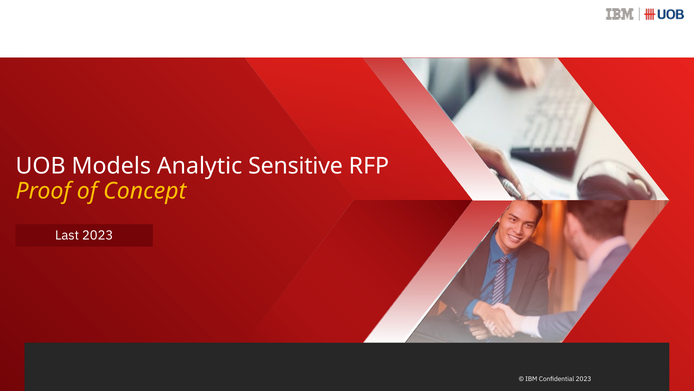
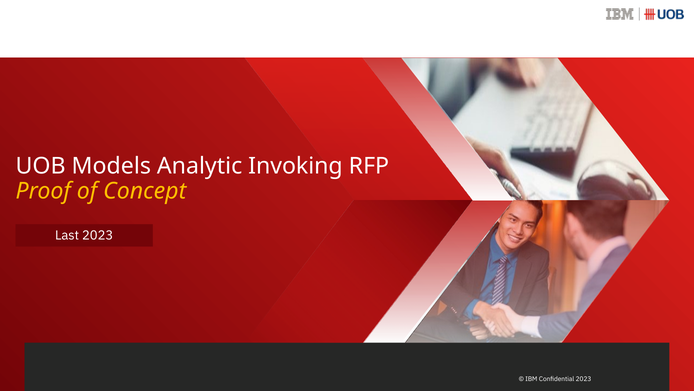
Sensitive: Sensitive -> Invoking
